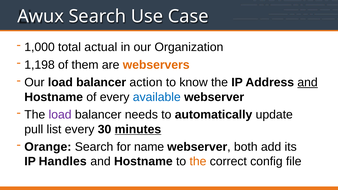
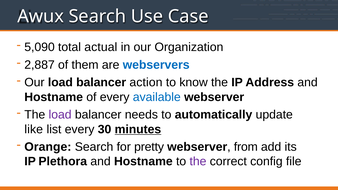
1,000: 1,000 -> 5,090
1,198: 1,198 -> 2,887
webservers colour: orange -> blue
and at (308, 83) underline: present -> none
pull: pull -> like
name: name -> pretty
both: both -> from
Handles: Handles -> Plethora
the at (198, 162) colour: orange -> purple
